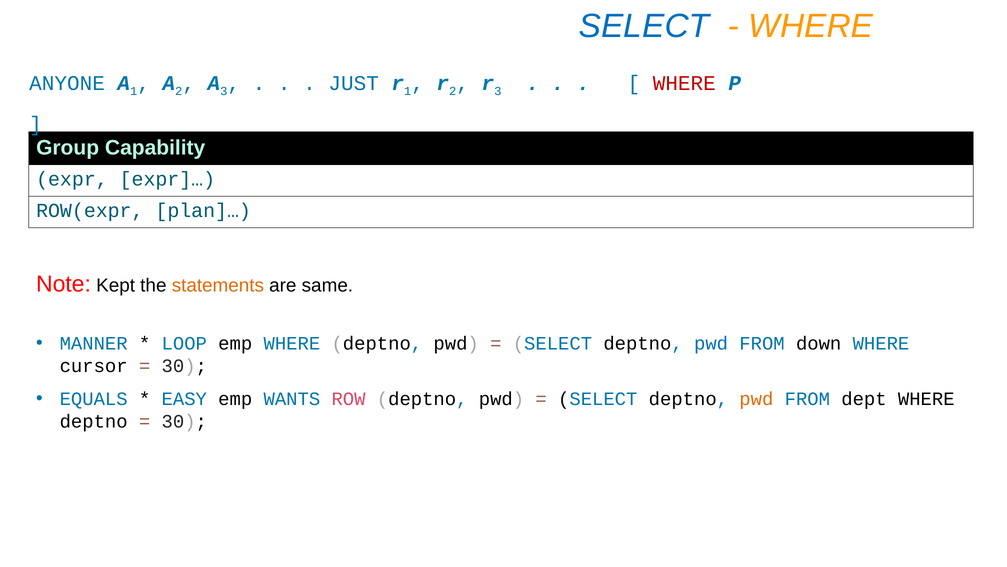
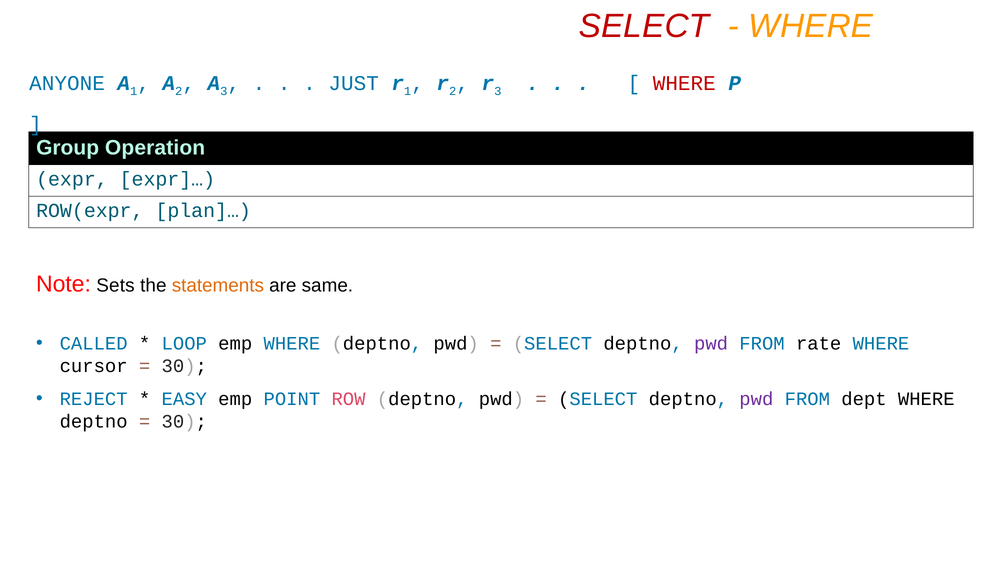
SELECT at (644, 26) colour: blue -> red
Capability: Capability -> Operation
Kept: Kept -> Sets
MANNER: MANNER -> CALLED
pwd at (711, 343) colour: blue -> purple
down: down -> rate
EQUALS: EQUALS -> REJECT
WANTS: WANTS -> POINT
pwd at (756, 398) colour: orange -> purple
